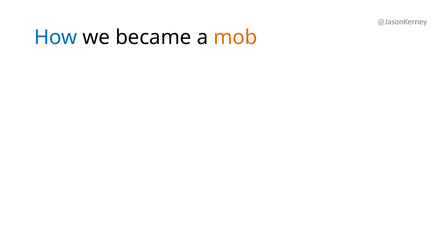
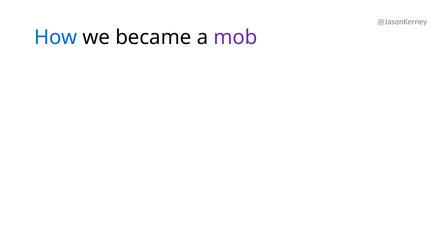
mob colour: orange -> purple
